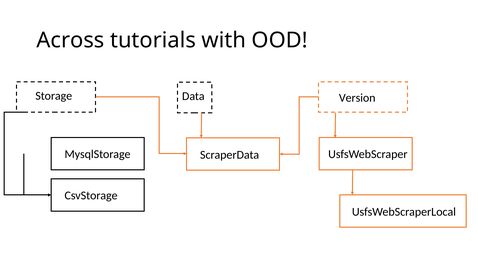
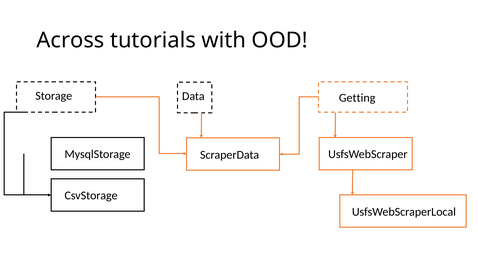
Version: Version -> Getting
